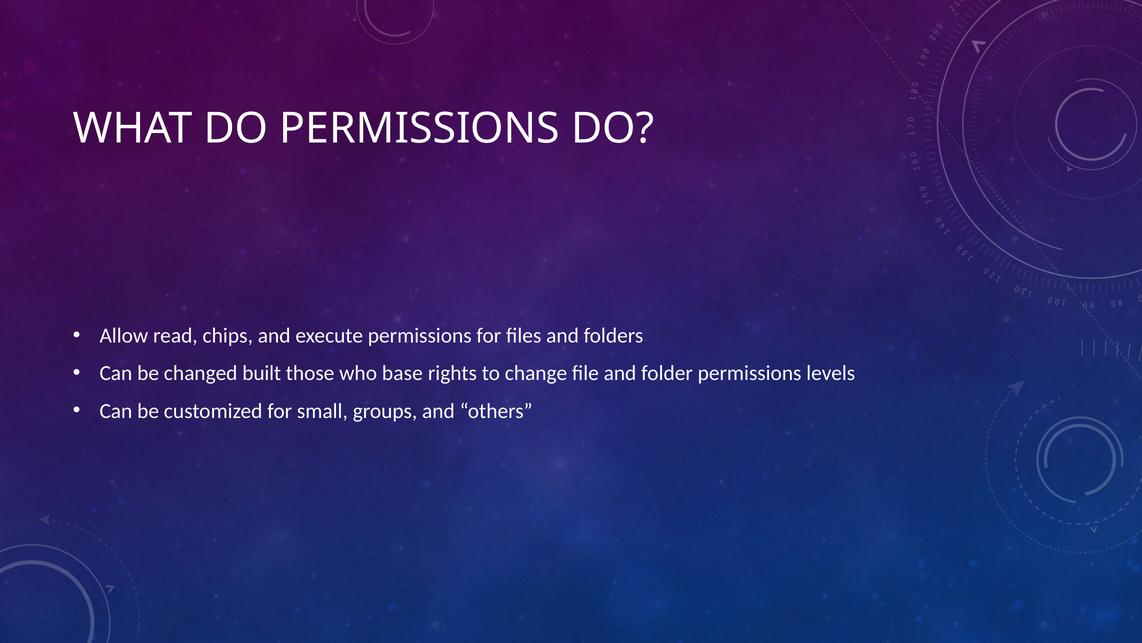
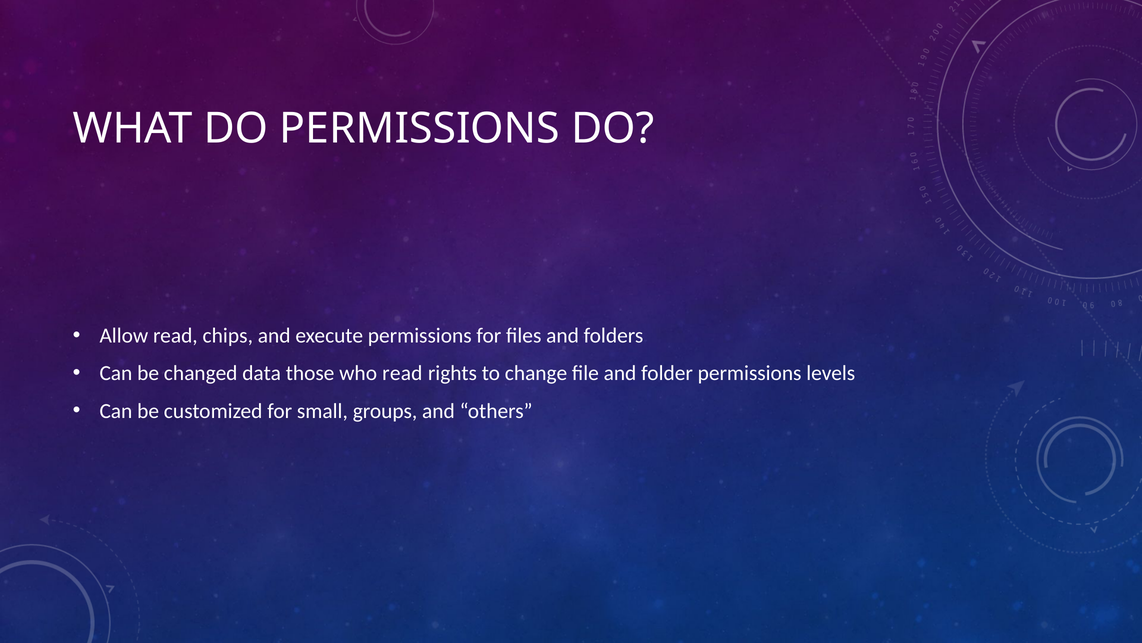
built: built -> data
who base: base -> read
